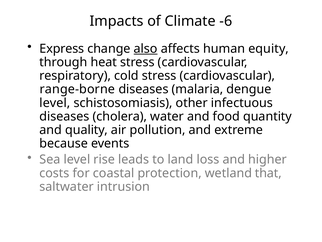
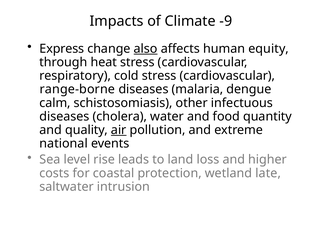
-6: -6 -> -9
level at (55, 103): level -> calm
air underline: none -> present
because: because -> national
that: that -> late
